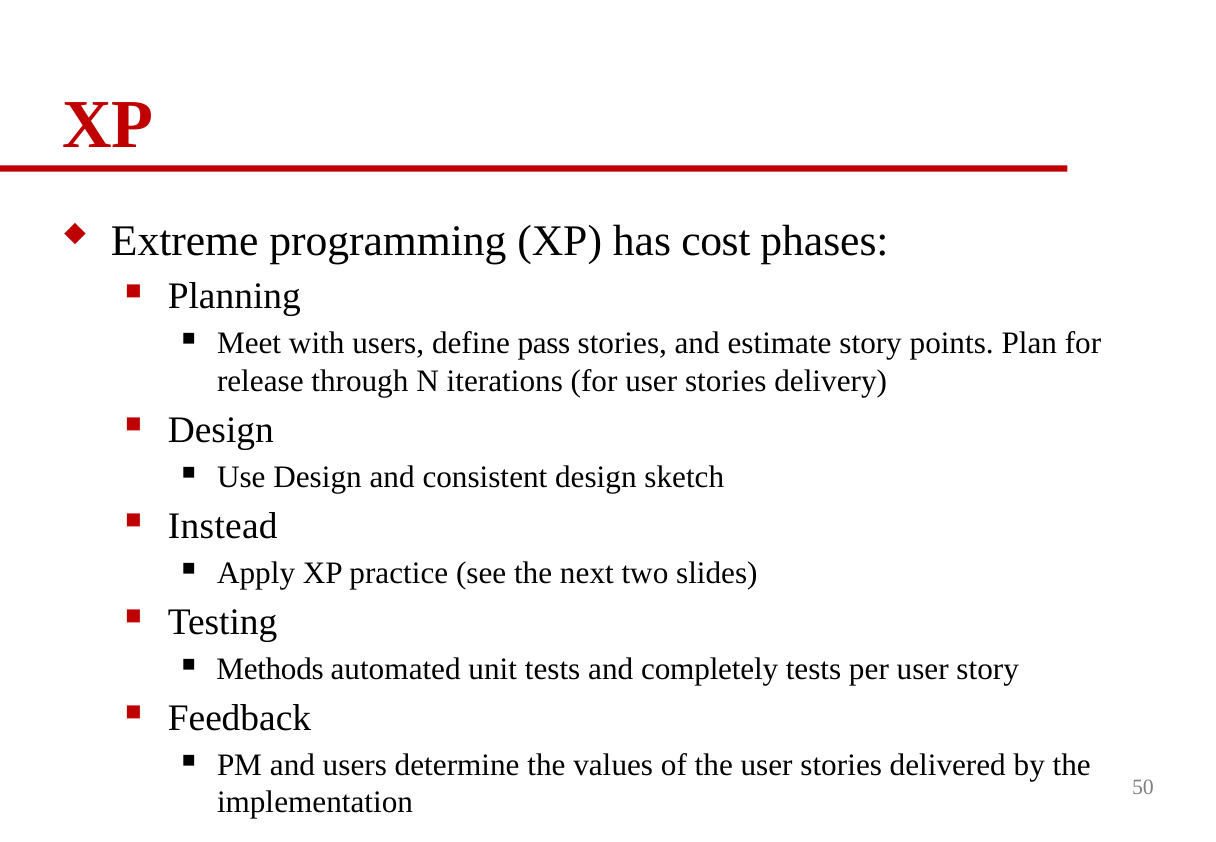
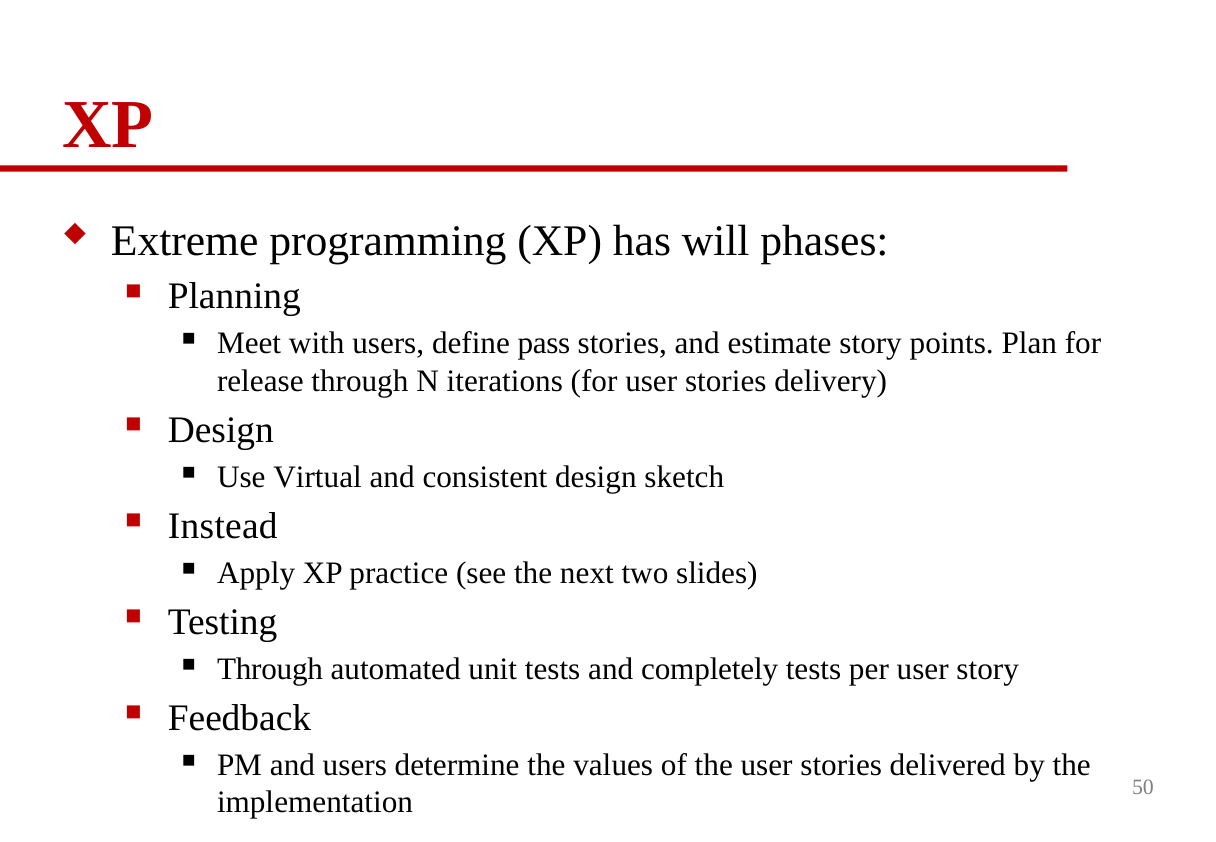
cost: cost -> will
Use Design: Design -> Virtual
Methods at (270, 669): Methods -> Through
